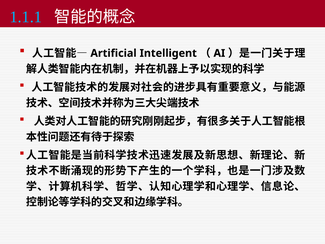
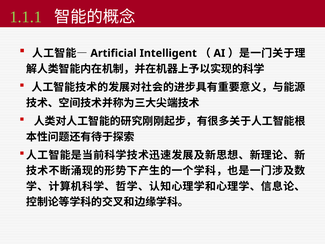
1.1.1 colour: light blue -> light green
